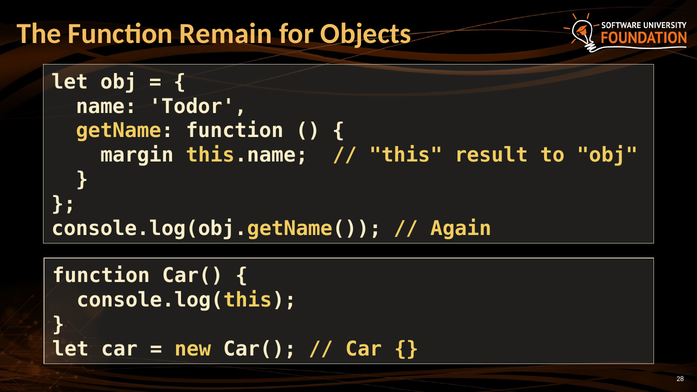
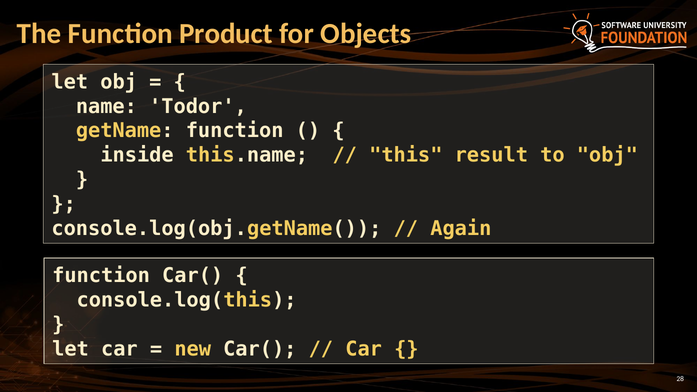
Remain: Remain -> Product
margin: margin -> inside
